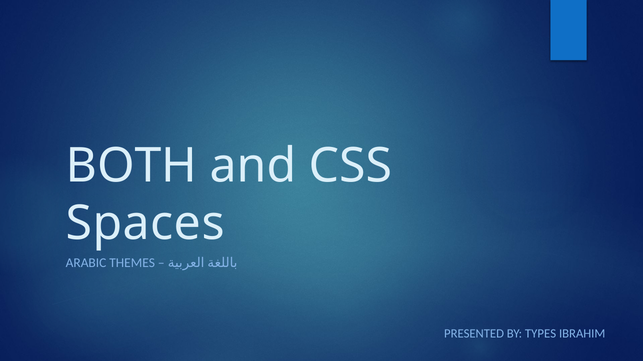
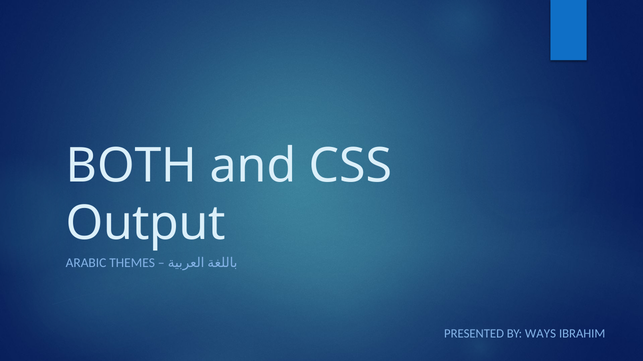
Spaces: Spaces -> Output
TYPES: TYPES -> WAYS
